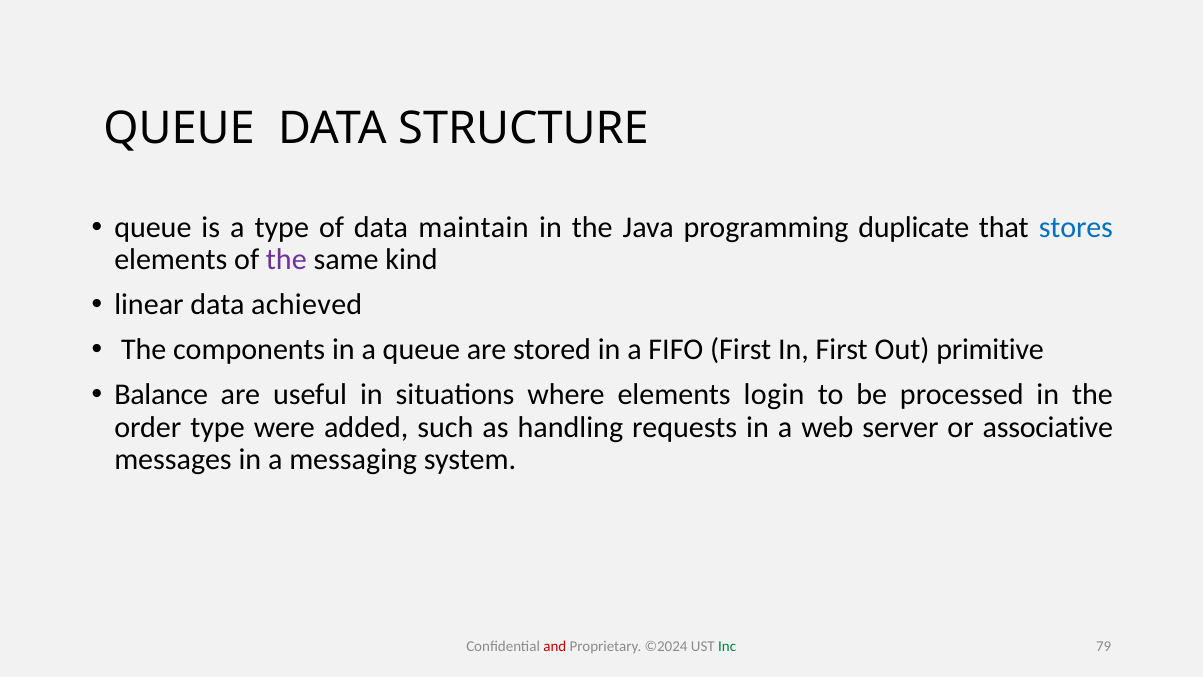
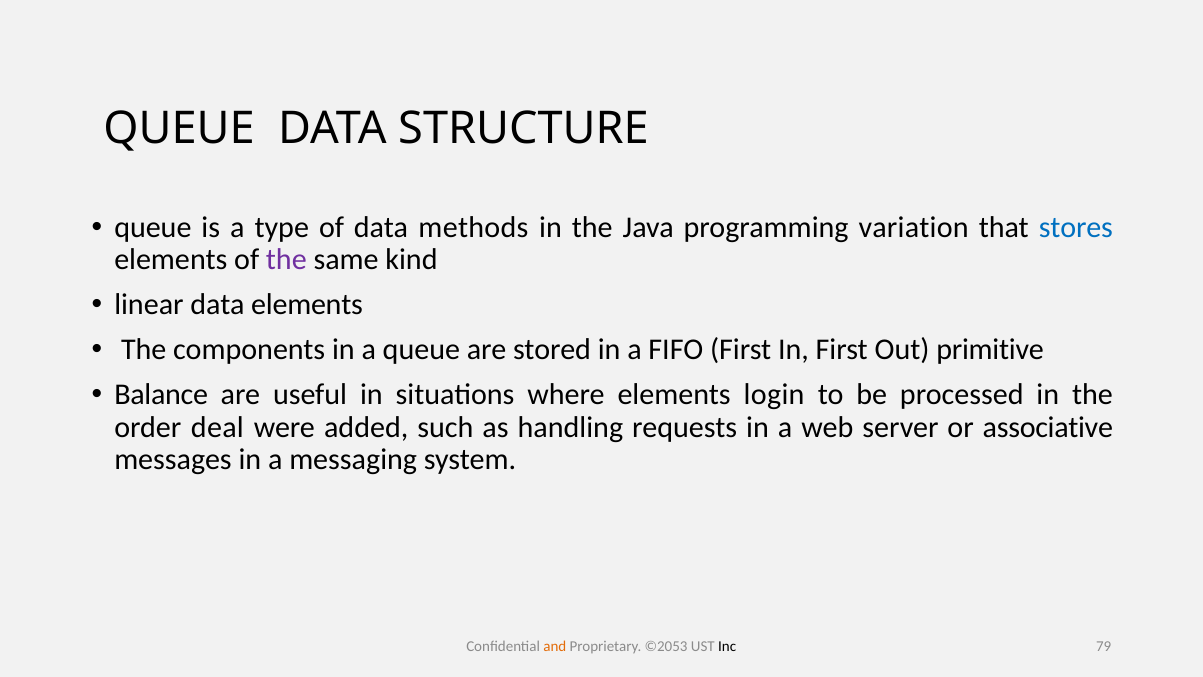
maintain: maintain -> methods
duplicate: duplicate -> variation
data achieved: achieved -> elements
order type: type -> deal
and colour: red -> orange
©2024: ©2024 -> ©2053
Inc colour: green -> black
